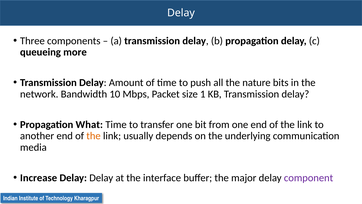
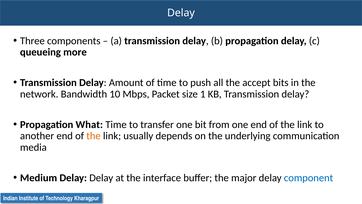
nature: nature -> accept
Increase: Increase -> Medium
component colour: purple -> blue
